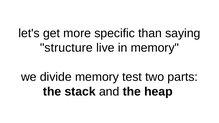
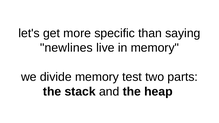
structure: structure -> newlines
